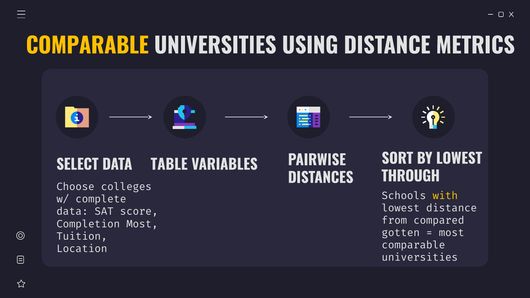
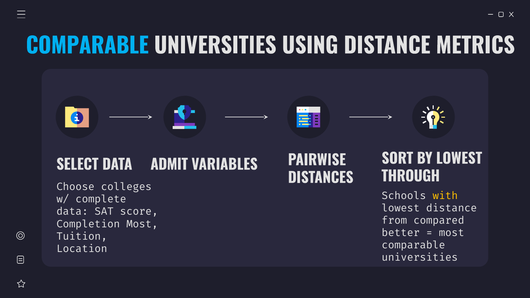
COMPARABLE at (87, 46) colour: yellow -> light blue
TABLE: TABLE -> ADMIT
gotten: gotten -> better
